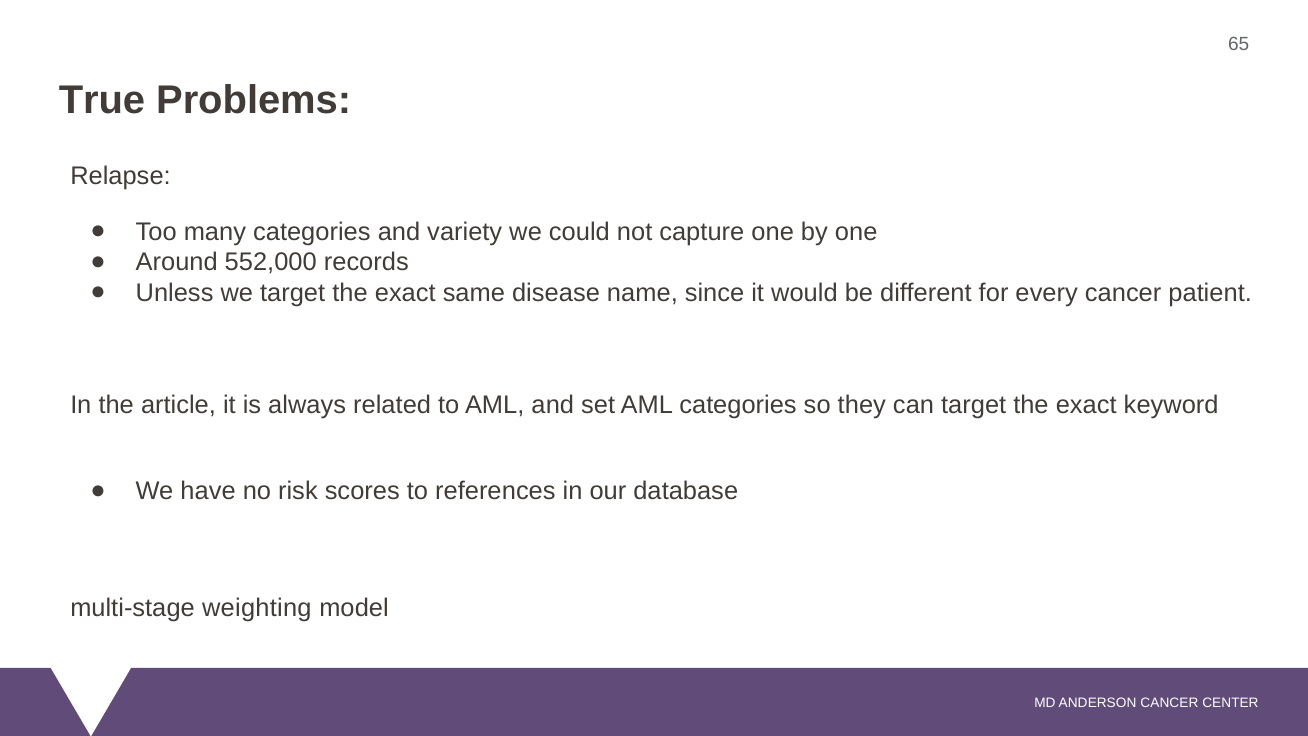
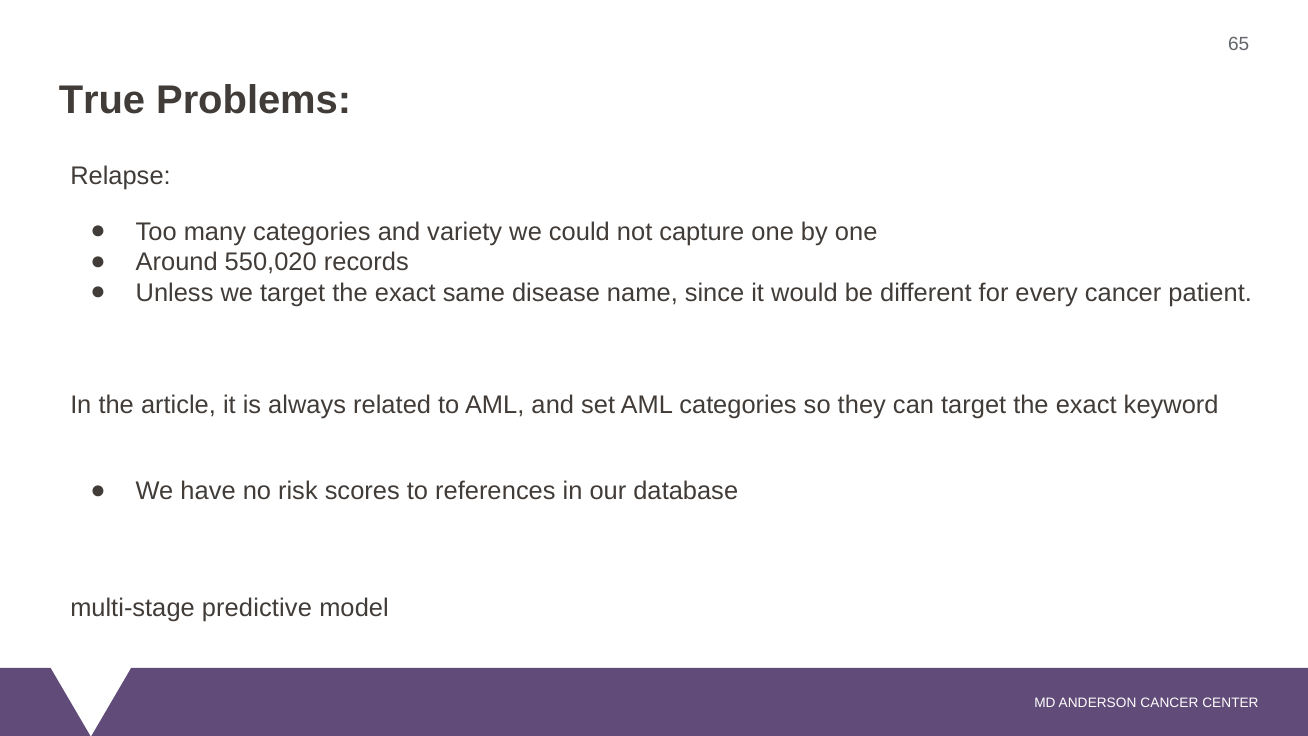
552,000: 552,000 -> 550,020
weighting: weighting -> predictive
